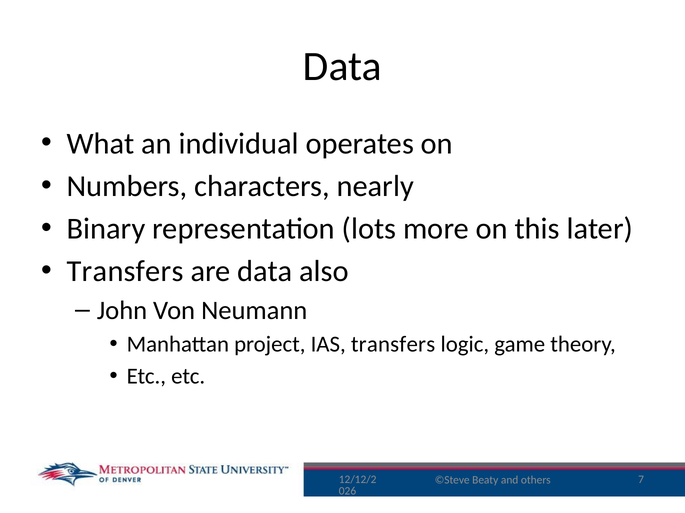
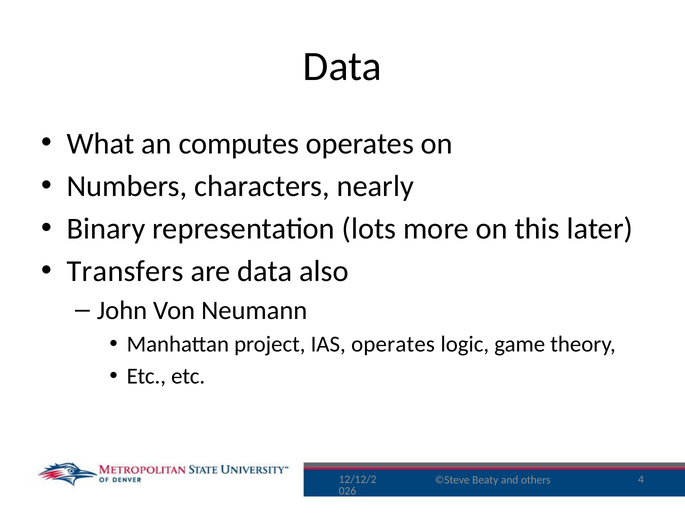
individual: individual -> computes
IAS transfers: transfers -> operates
7: 7 -> 4
